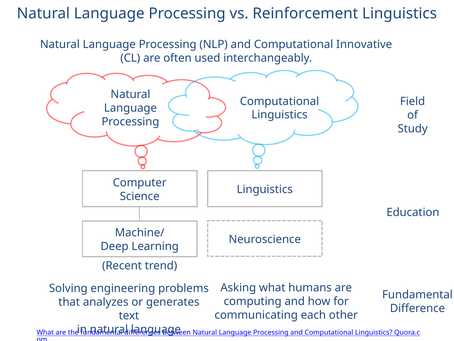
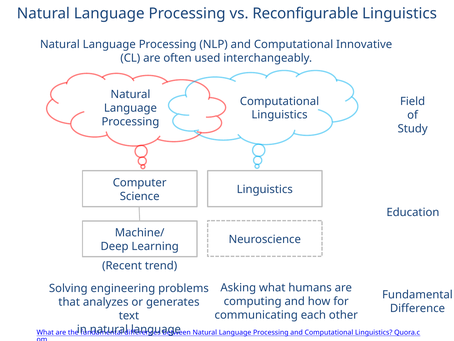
Reinforcement: Reinforcement -> Reconfigurable
